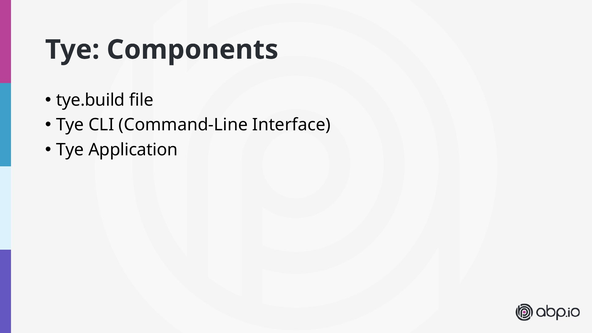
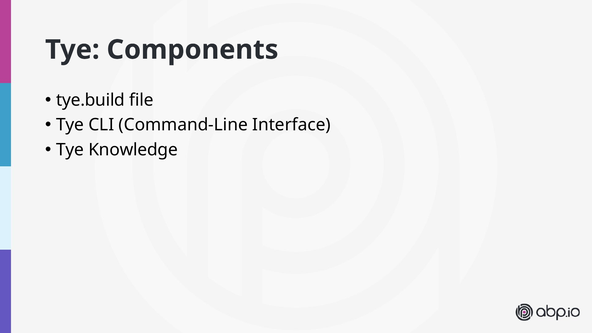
Application: Application -> Knowledge
